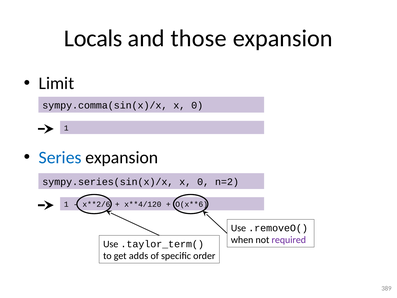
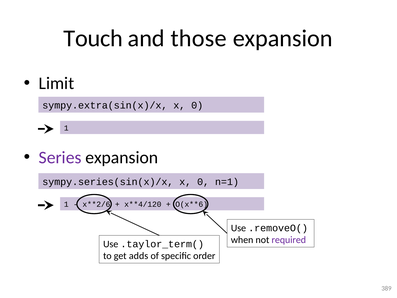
Locals: Locals -> Touch
sympy.comma(sin(x)/x: sympy.comma(sin(x)/x -> sympy.extra(sin(x)/x
Series colour: blue -> purple
n=2: n=2 -> n=1
